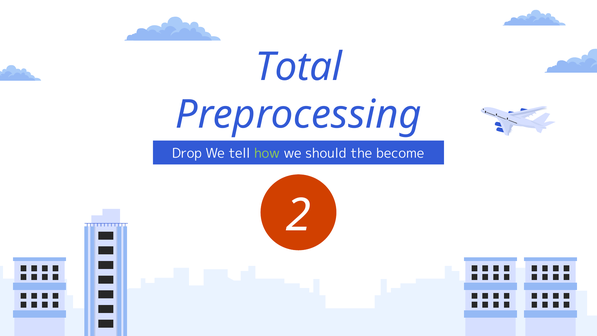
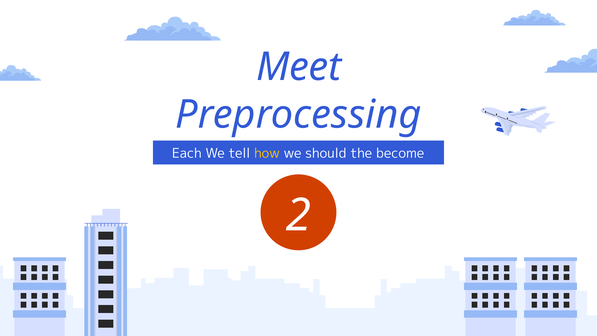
Total: Total -> Meet
Drop: Drop -> Each
how colour: light green -> yellow
